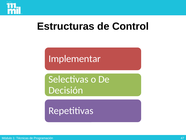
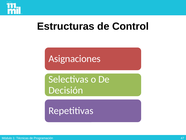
Implementar: Implementar -> Asignaciones
